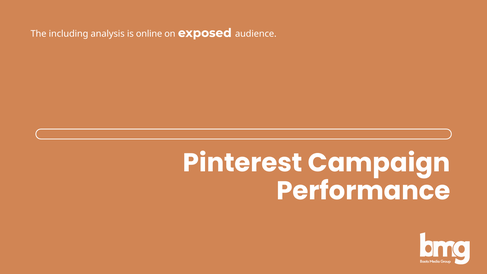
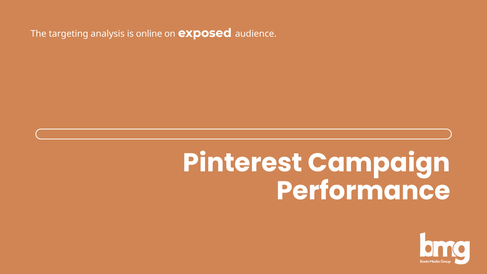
including: including -> targeting
